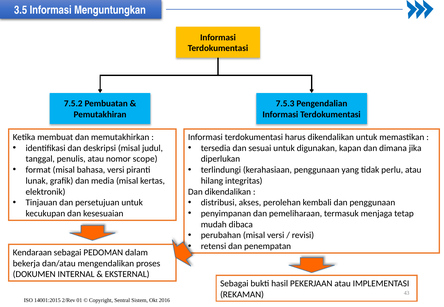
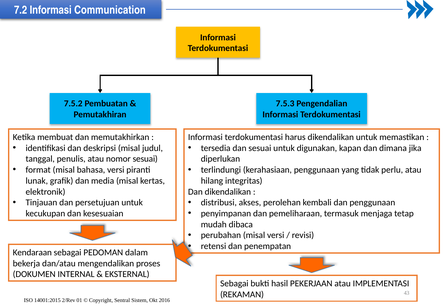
3.5: 3.5 -> 7.2
Menguntungkan: Menguntungkan -> Communication
nomor scope: scope -> sesuai
